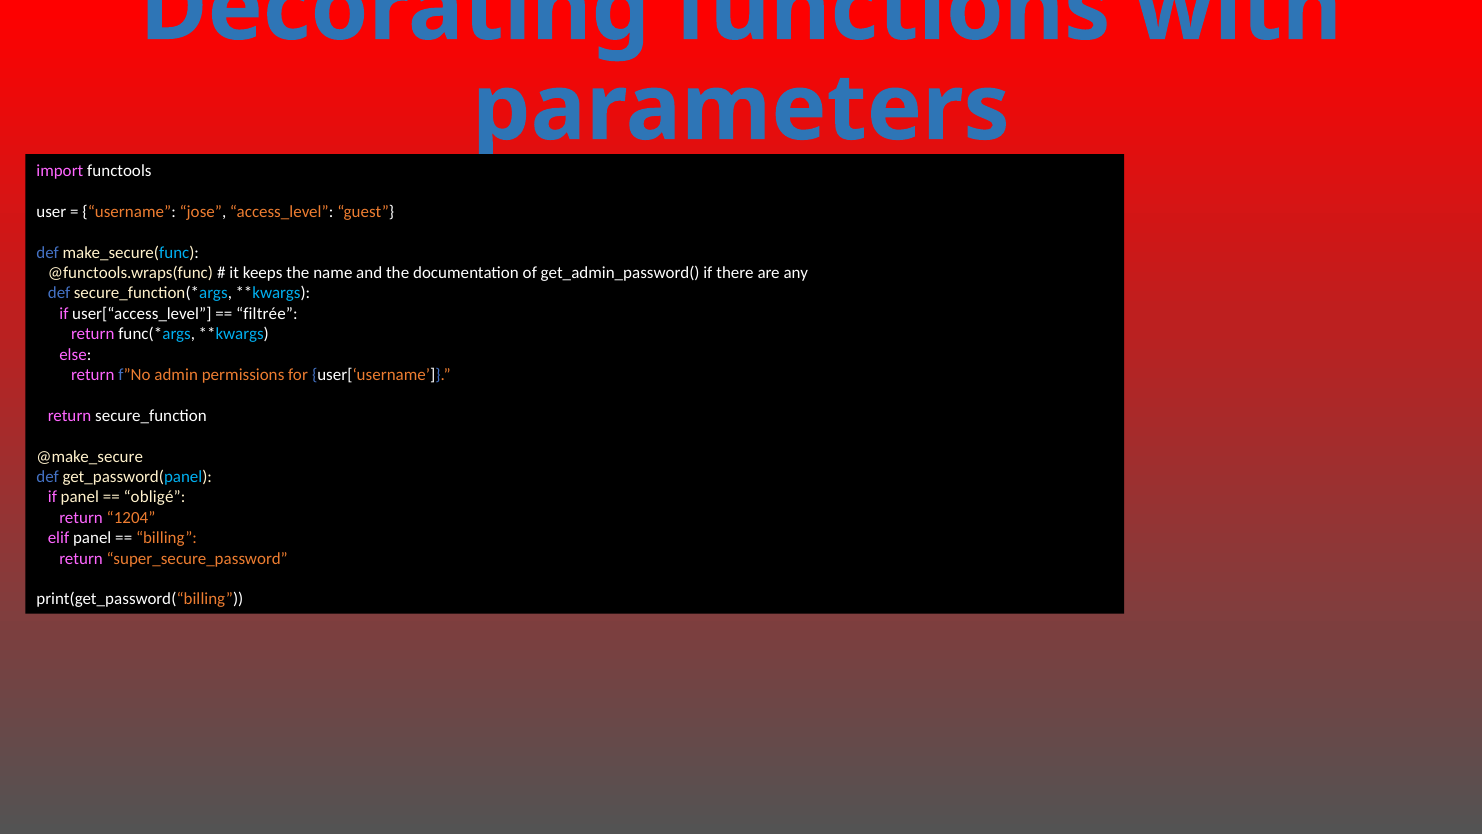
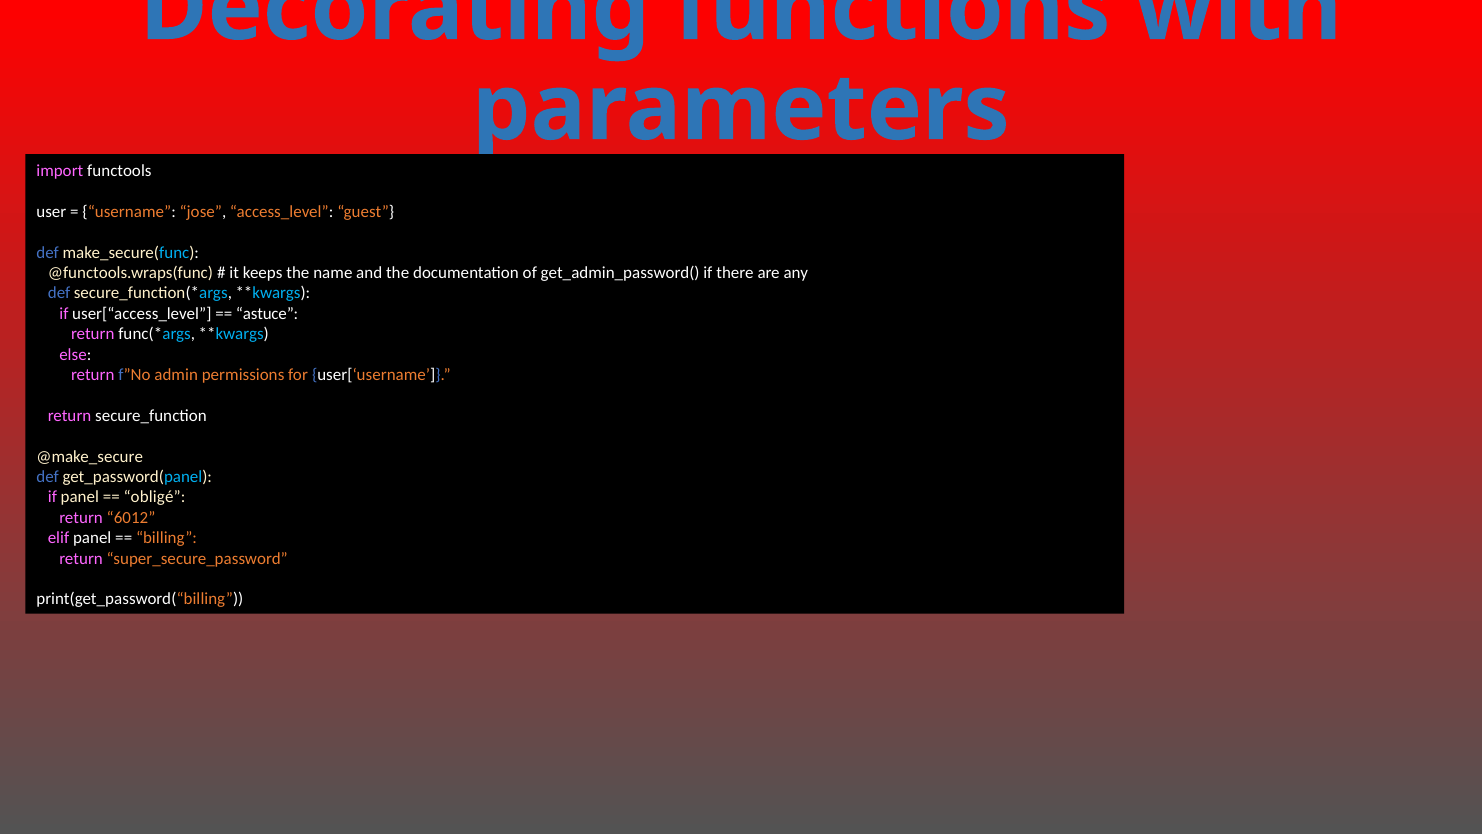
filtrée: filtrée -> astuce
1204: 1204 -> 6012
